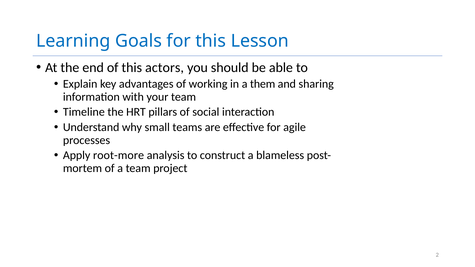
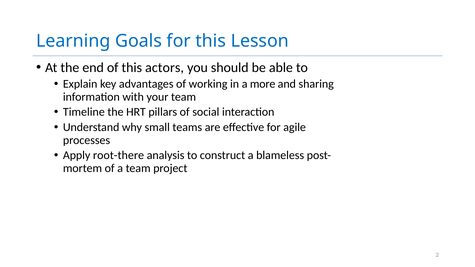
them: them -> more
root-more: root-more -> root-there
